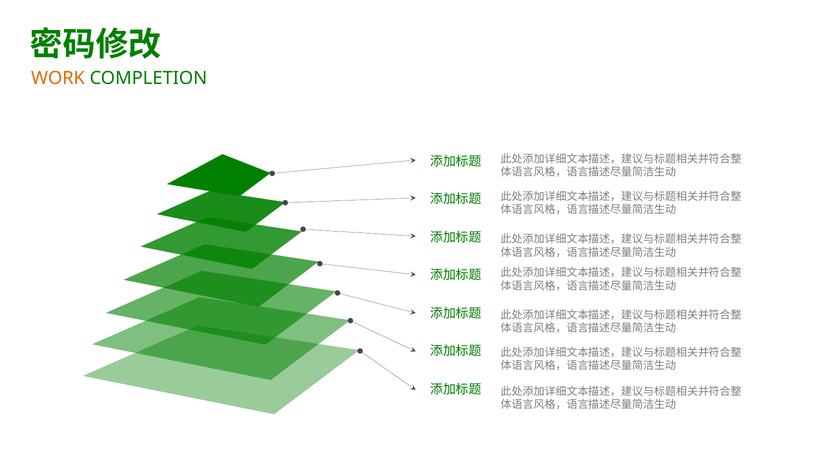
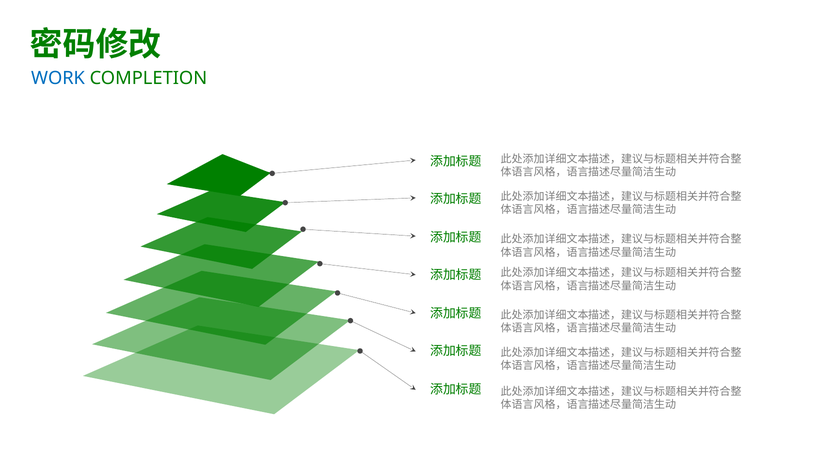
WORK colour: orange -> blue
